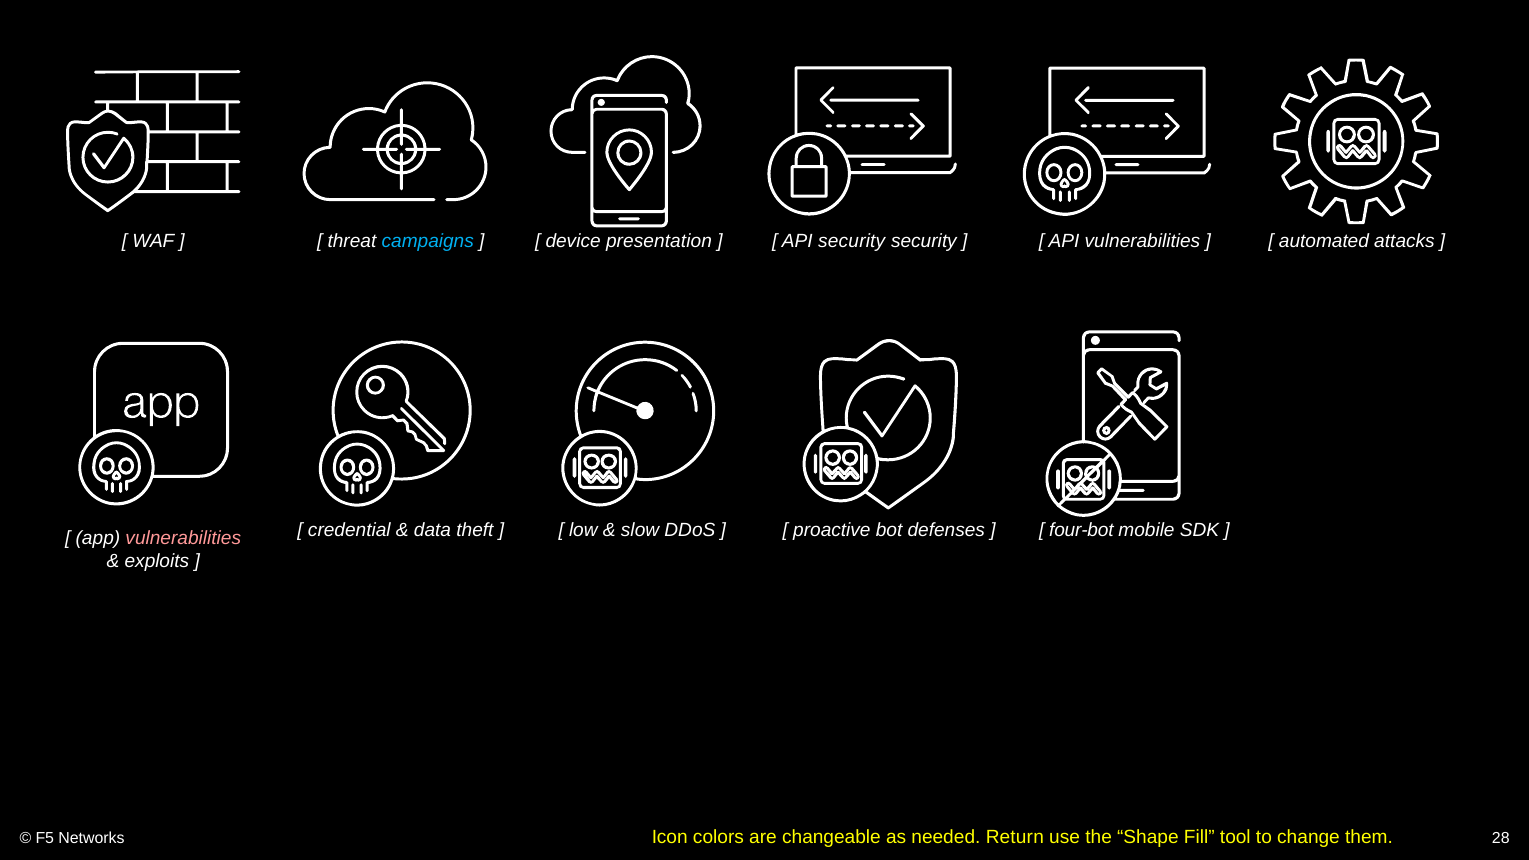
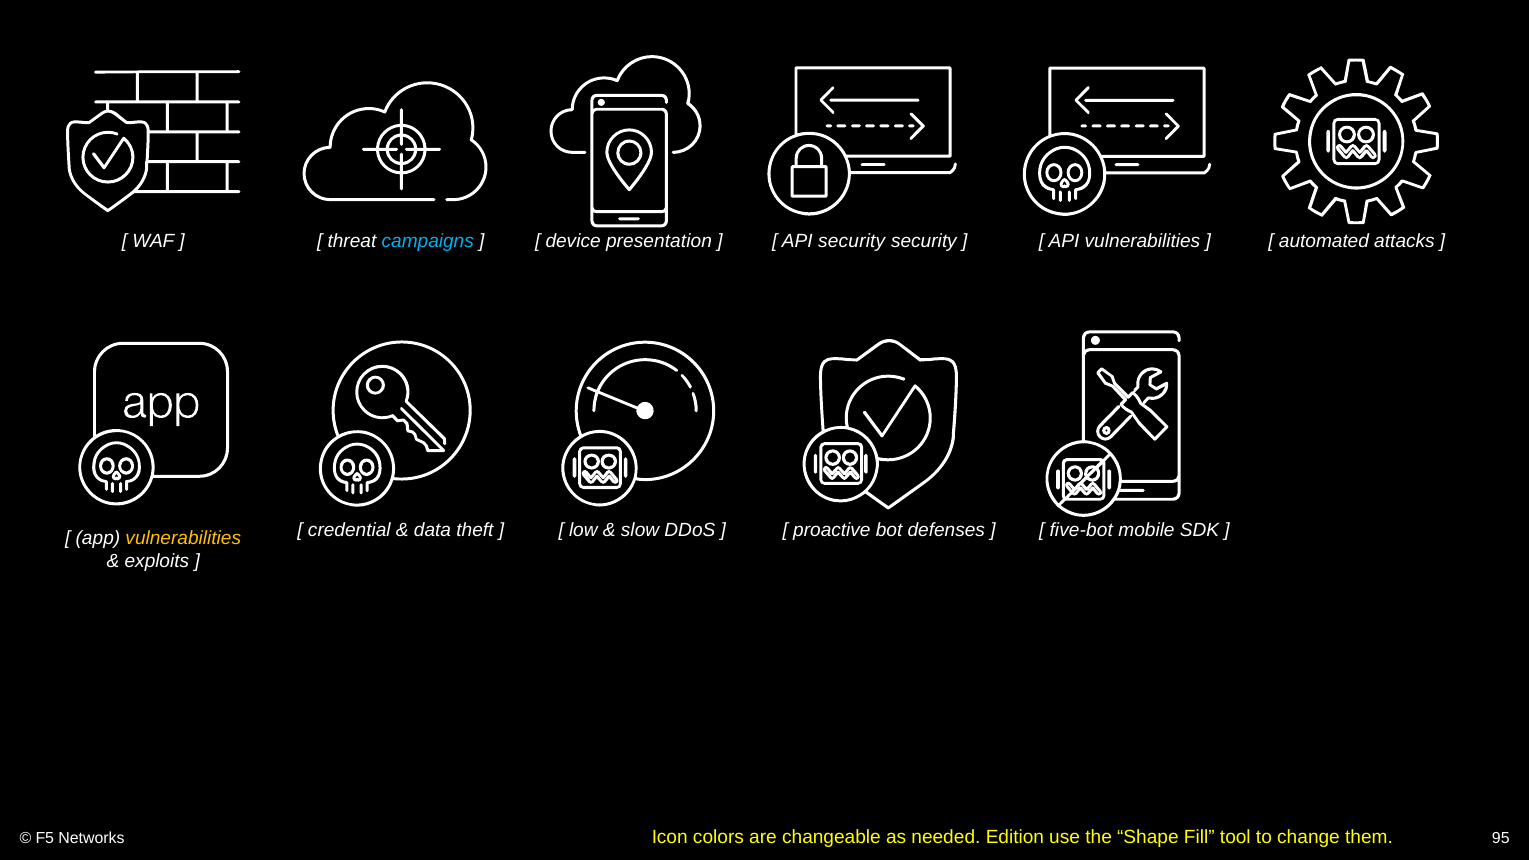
four-bot: four-bot -> five-bot
vulnerabilities at (183, 538) colour: pink -> yellow
Return: Return -> Edition
28: 28 -> 95
